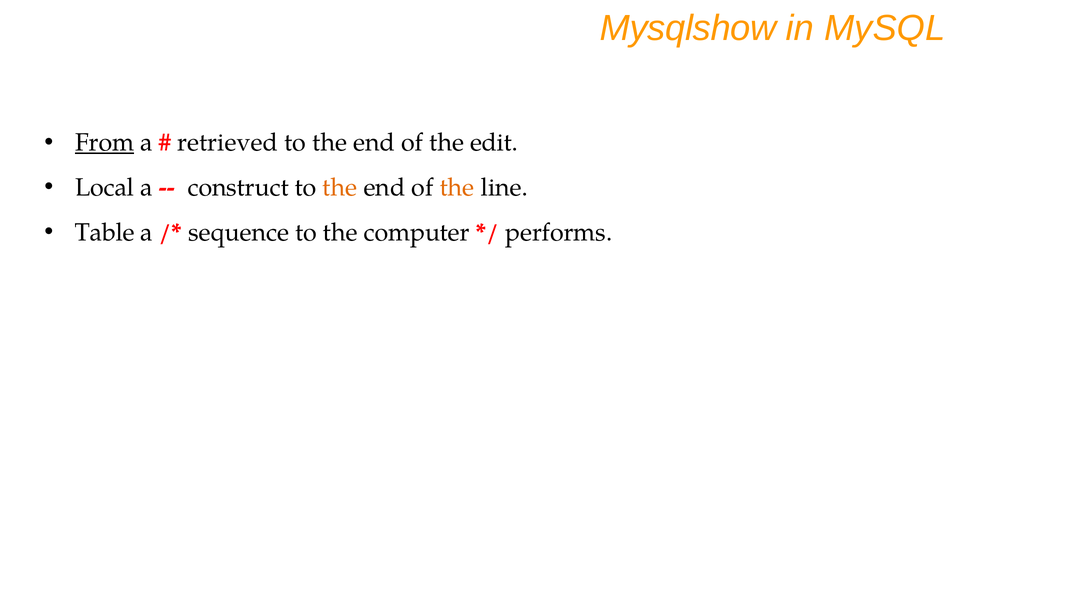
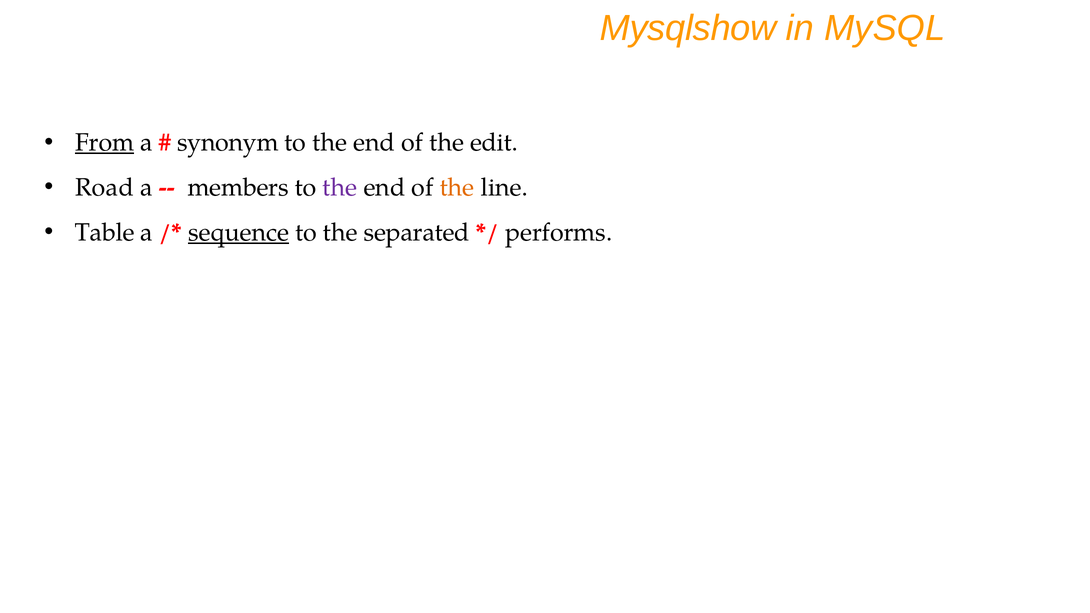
retrieved: retrieved -> synonym
Local: Local -> Road
construct: construct -> members
the at (340, 188) colour: orange -> purple
sequence underline: none -> present
computer: computer -> separated
